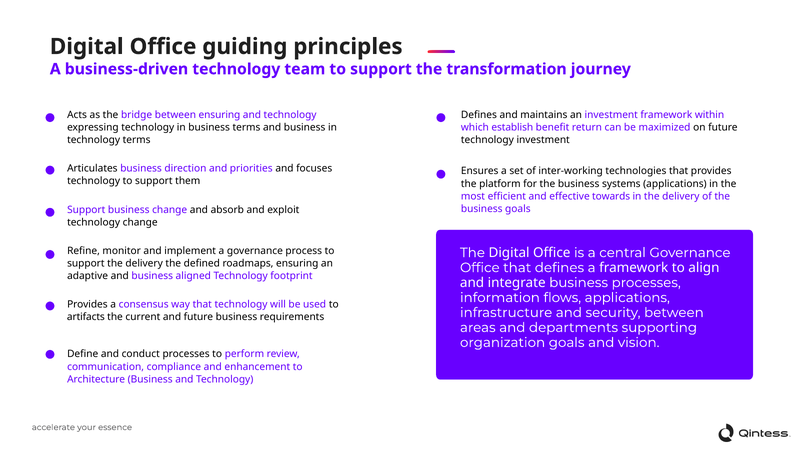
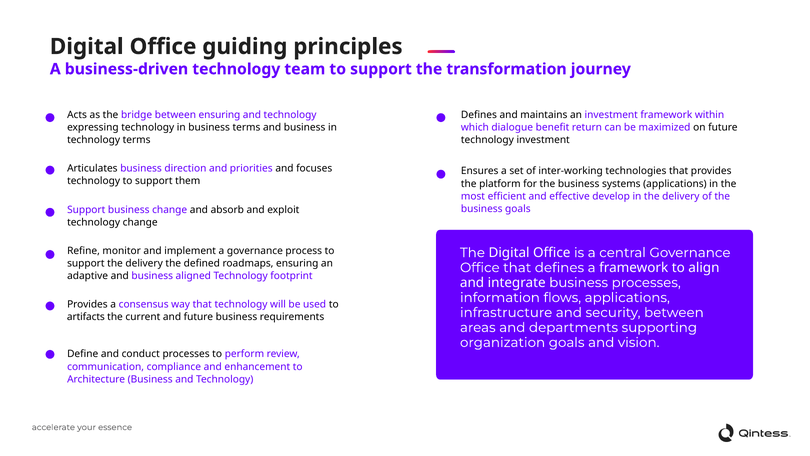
establish: establish -> dialogue
towards: towards -> develop
